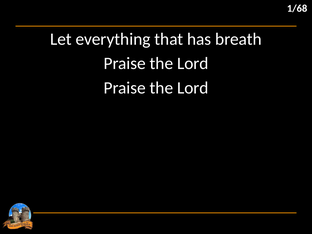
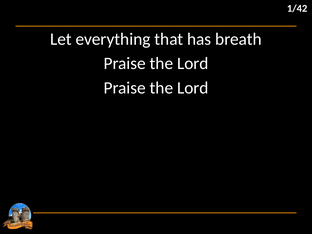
1/68: 1/68 -> 1/42
